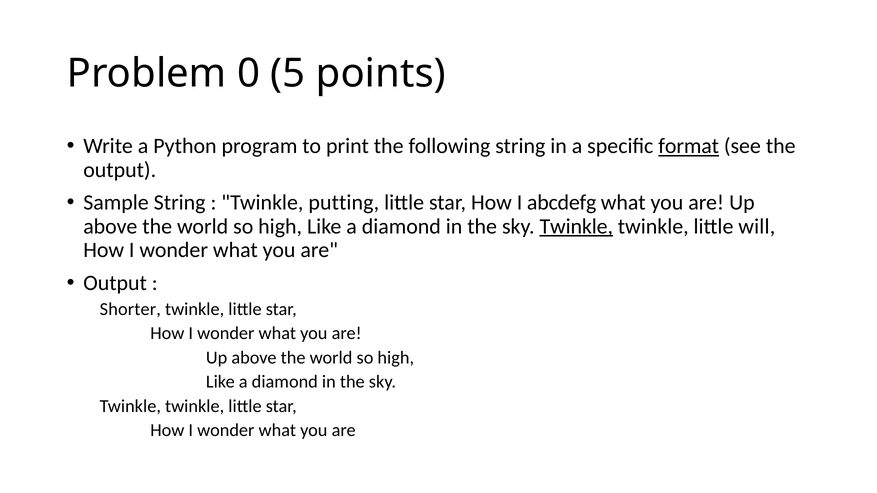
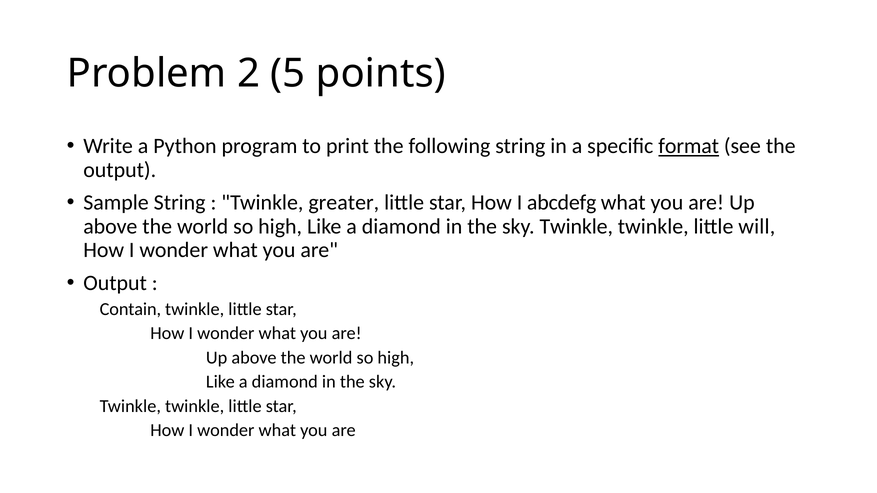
0: 0 -> 2
putting: putting -> greater
Twinkle at (576, 226) underline: present -> none
Shorter: Shorter -> Contain
